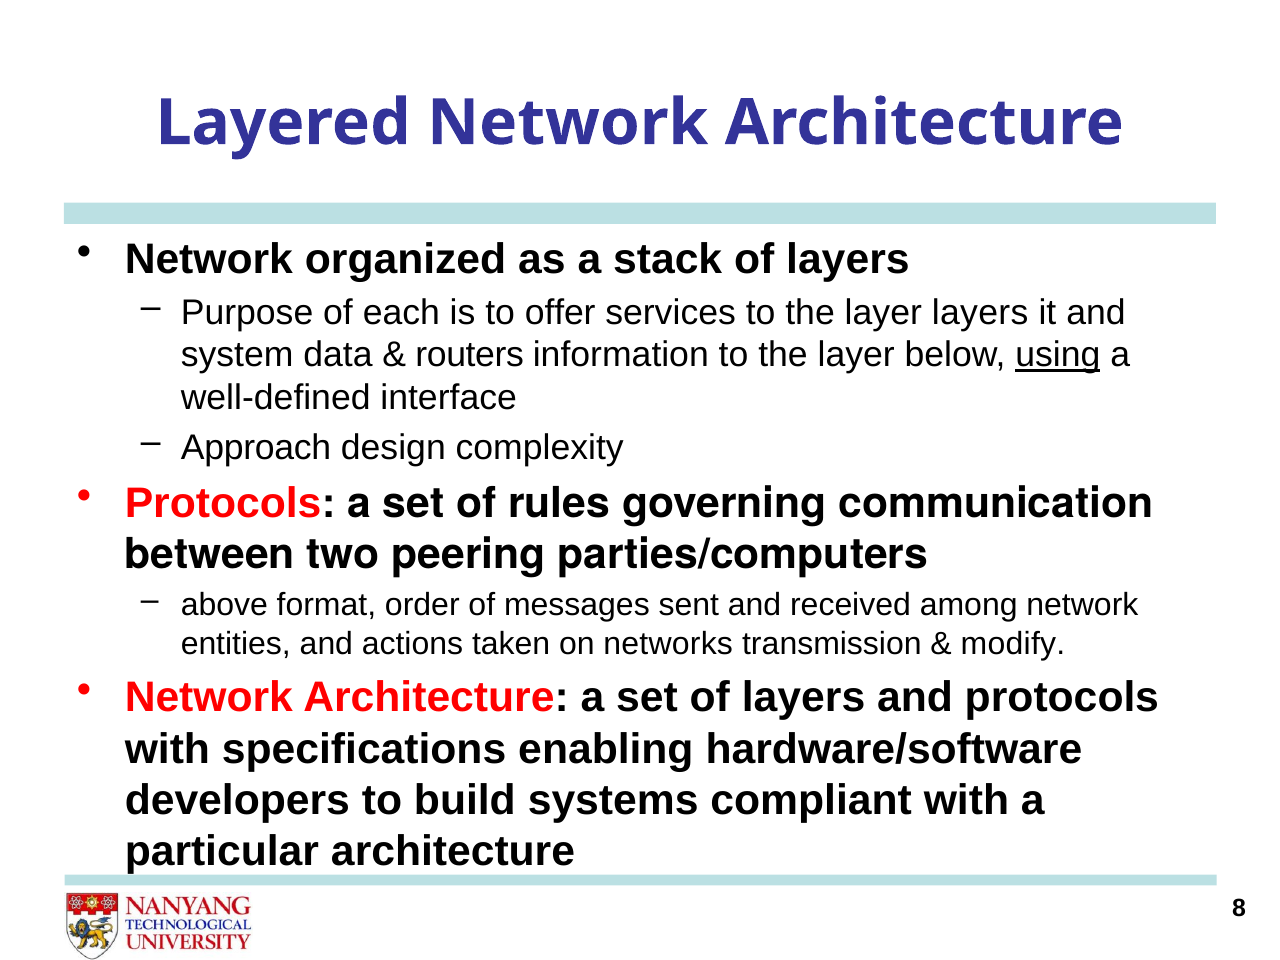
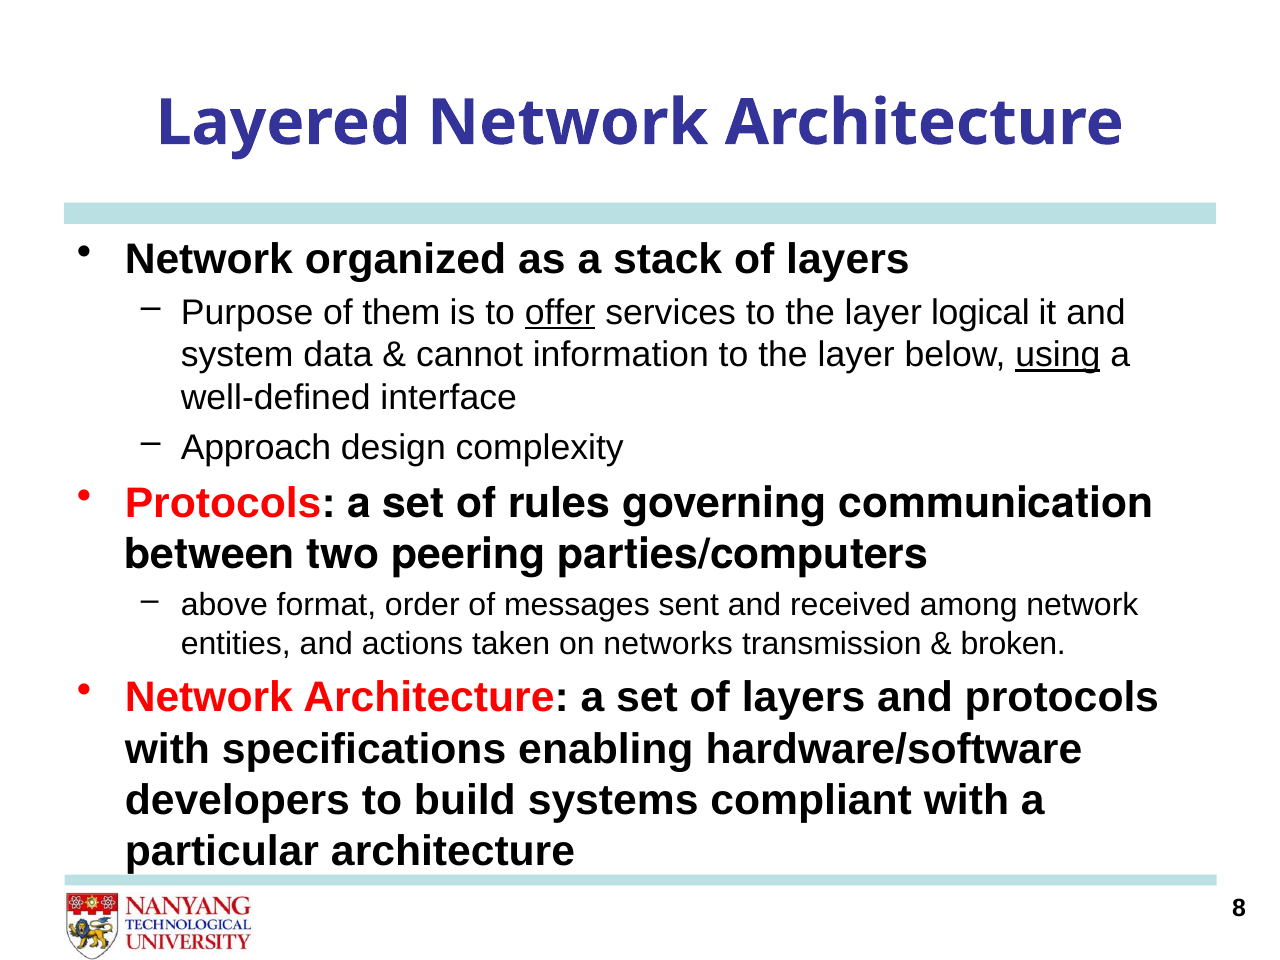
each: each -> them
offer underline: none -> present
layers: layers -> logical
routers: routers -> cannot
modify: modify -> broken
